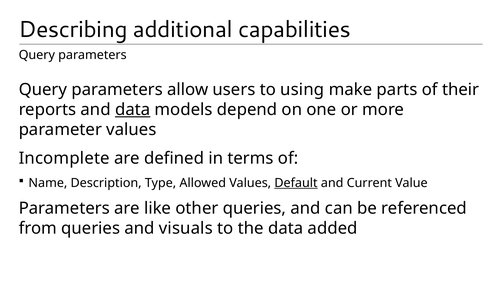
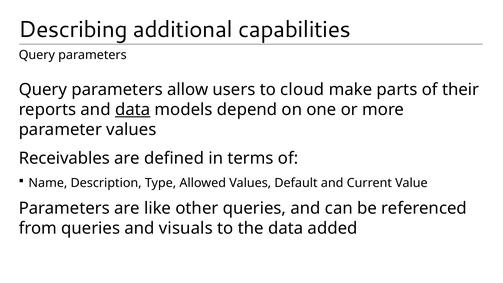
using: using -> cloud
Incomplete: Incomplete -> Receivables
Default underline: present -> none
